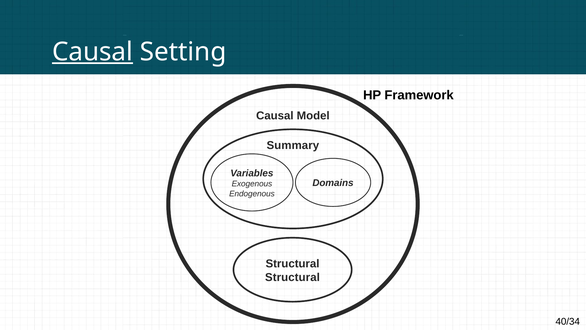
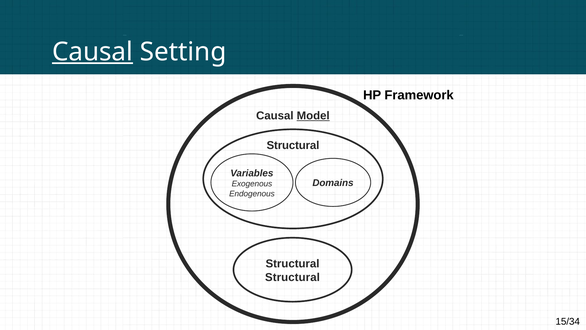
Model underline: none -> present
Summary at (293, 145): Summary -> Structural
40/34: 40/34 -> 15/34
